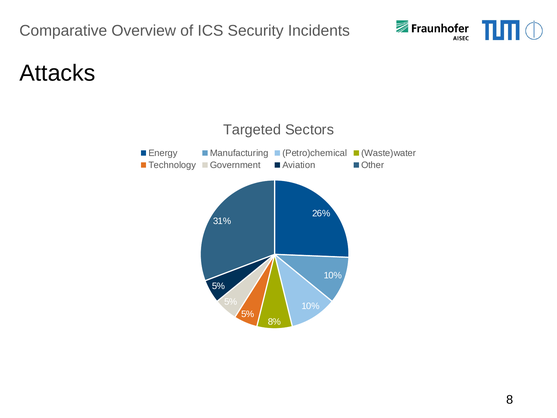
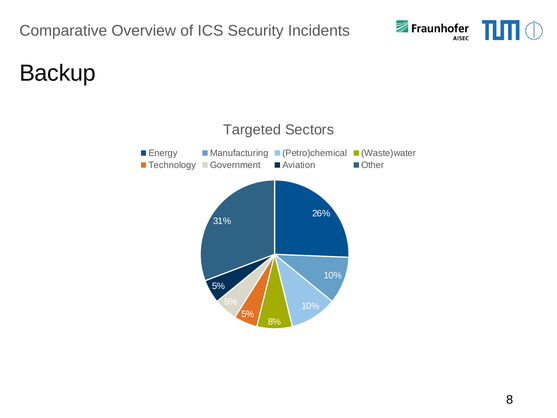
Attacks: Attacks -> Backup
